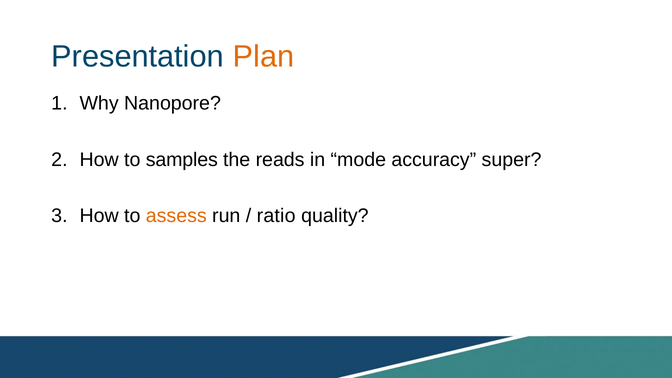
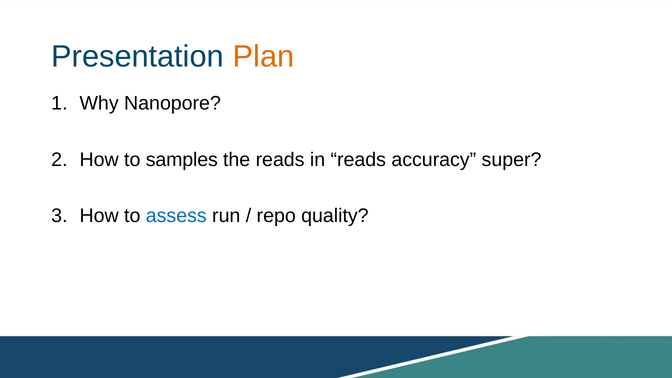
in mode: mode -> reads
assess colour: orange -> blue
ratio: ratio -> repo
